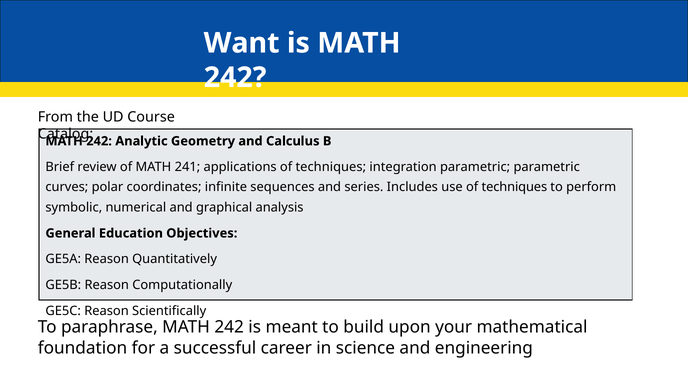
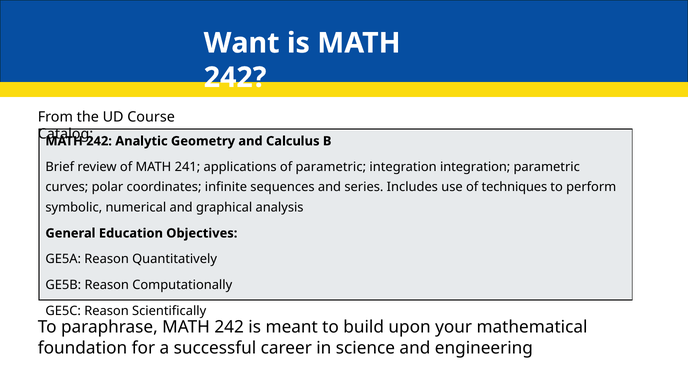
applications of techniques: techniques -> parametric
integration parametric: parametric -> integration
